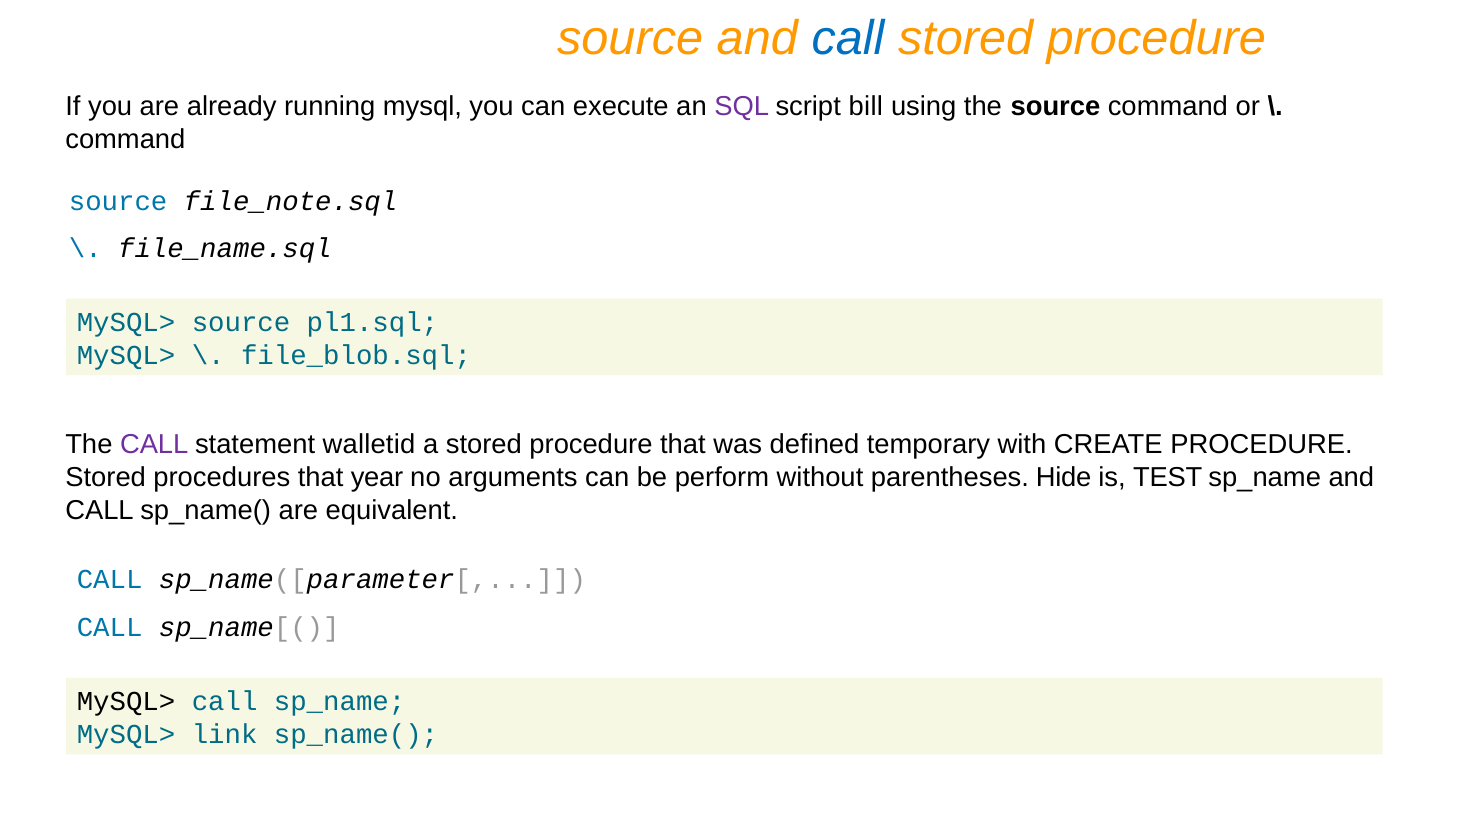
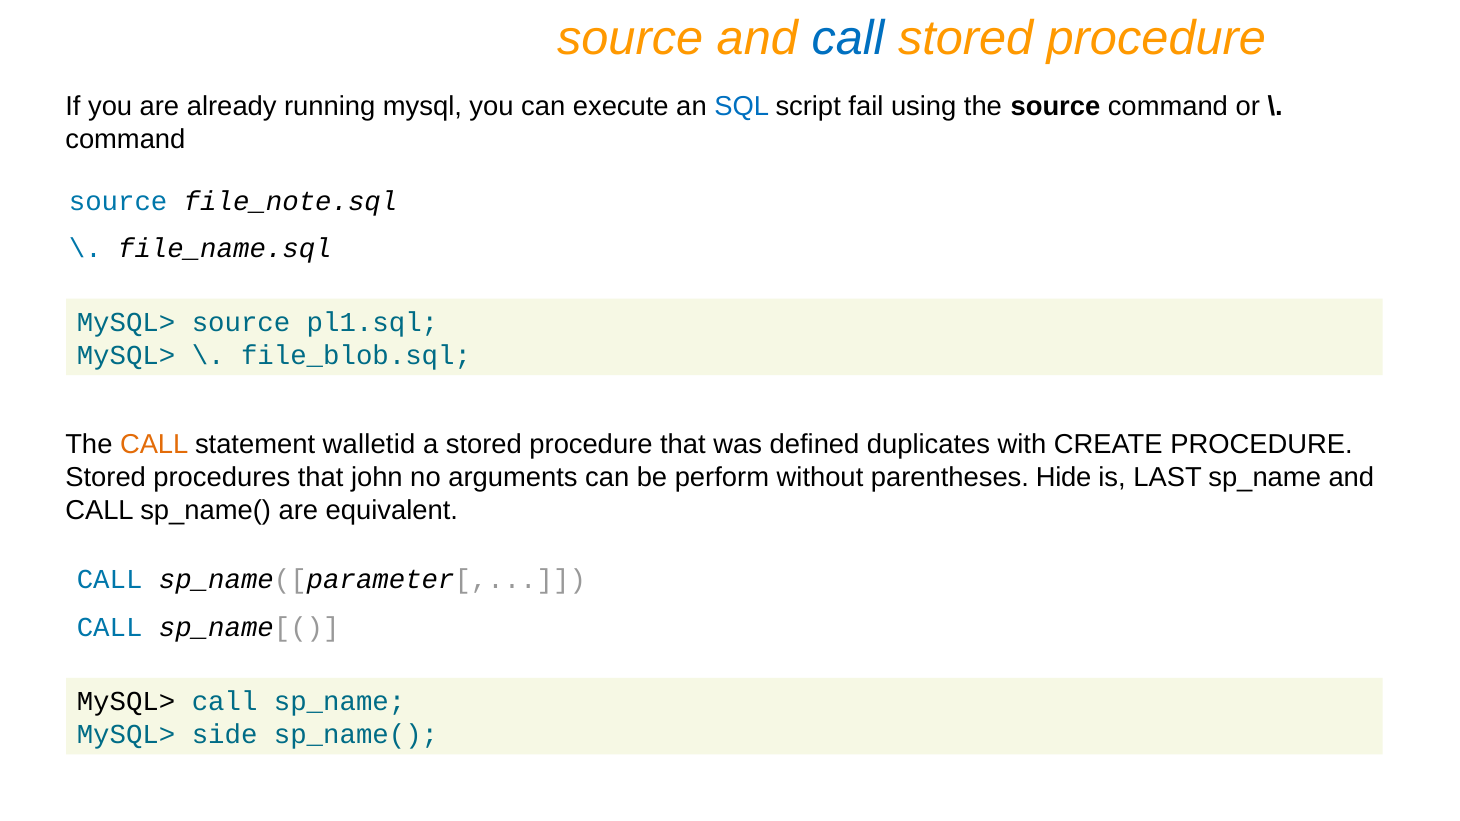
SQL colour: purple -> blue
bill: bill -> fail
CALL at (154, 444) colour: purple -> orange
temporary: temporary -> duplicates
year: year -> john
TEST: TEST -> LAST
link: link -> side
